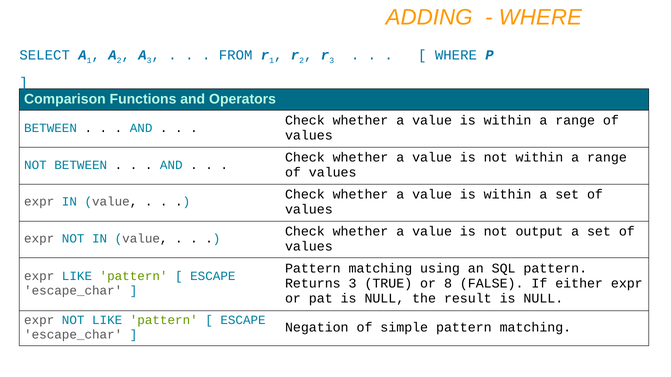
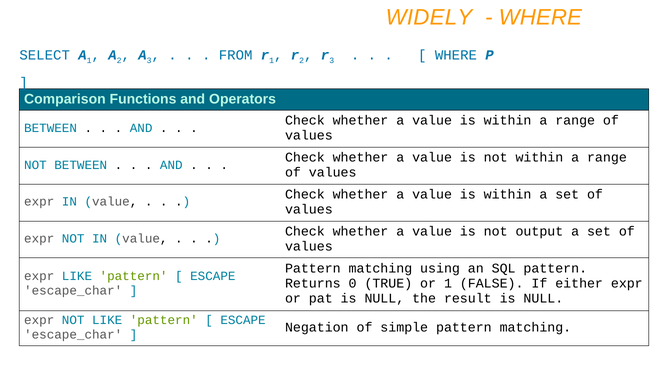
ADDING: ADDING -> WIDELY
Returns 3: 3 -> 0
or 8: 8 -> 1
